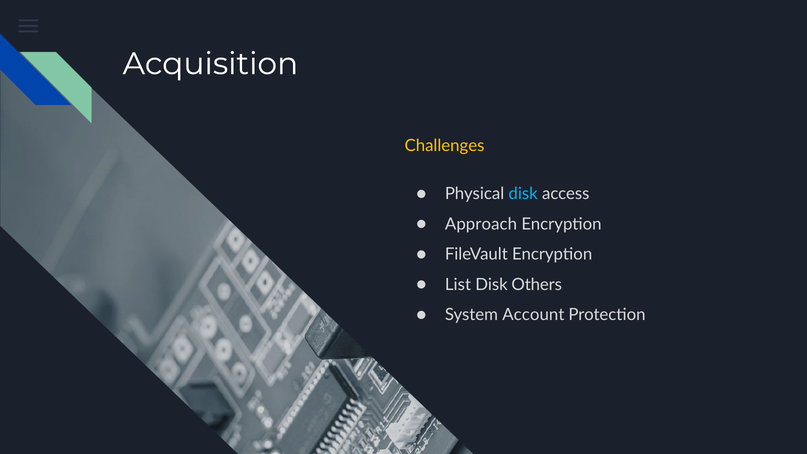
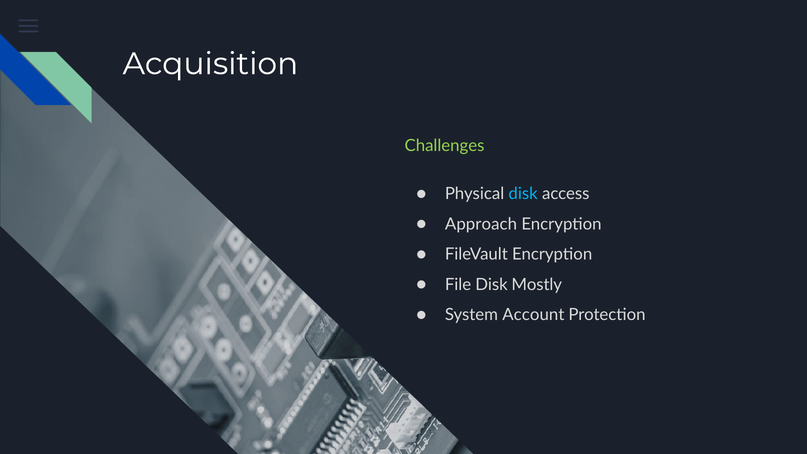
Challenges colour: yellow -> light green
List: List -> File
Others: Others -> Mostly
